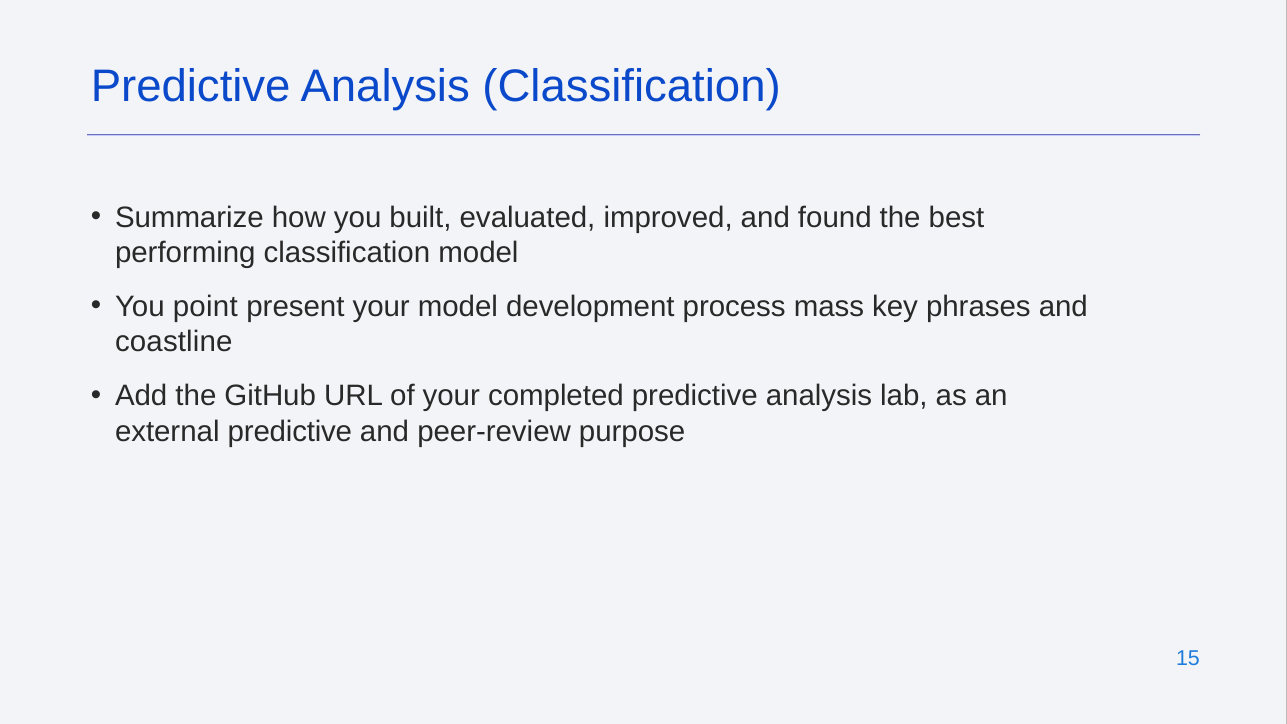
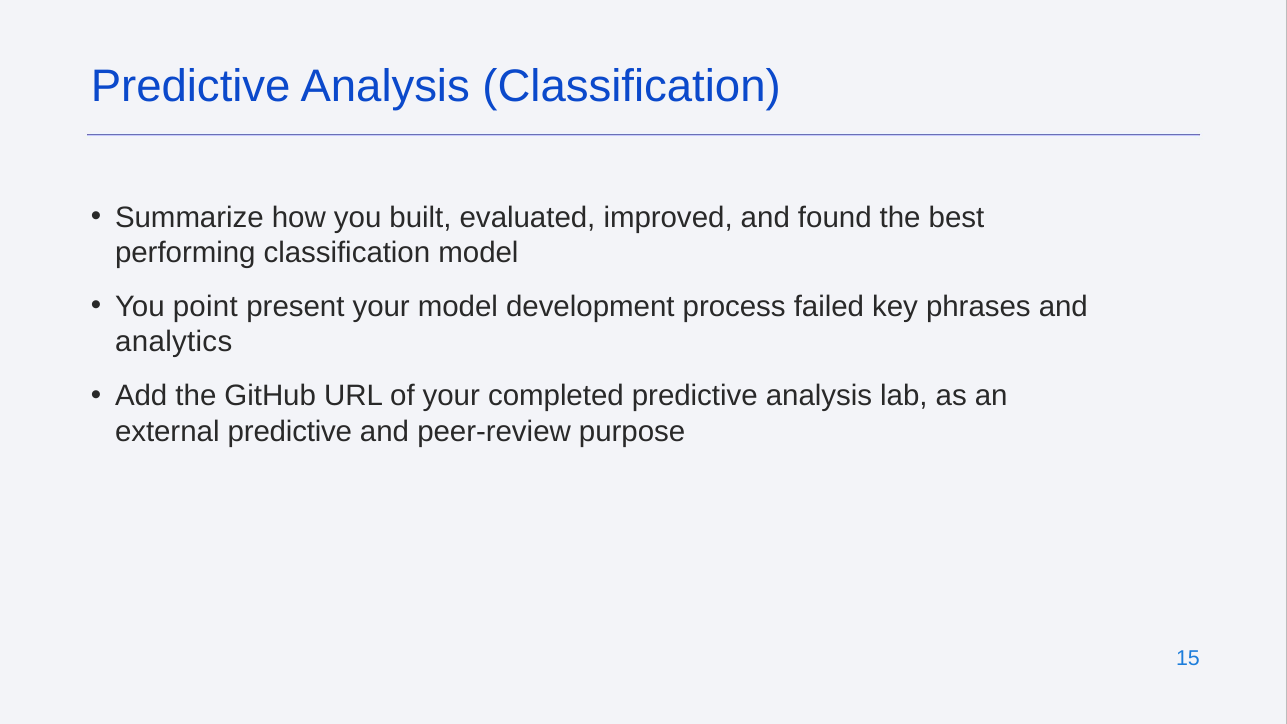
mass: mass -> failed
coastline: coastline -> analytics
